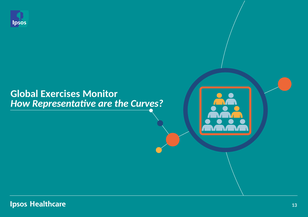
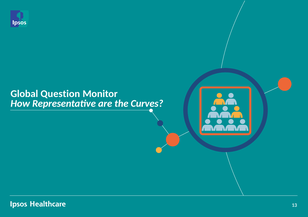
Exercises: Exercises -> Question
